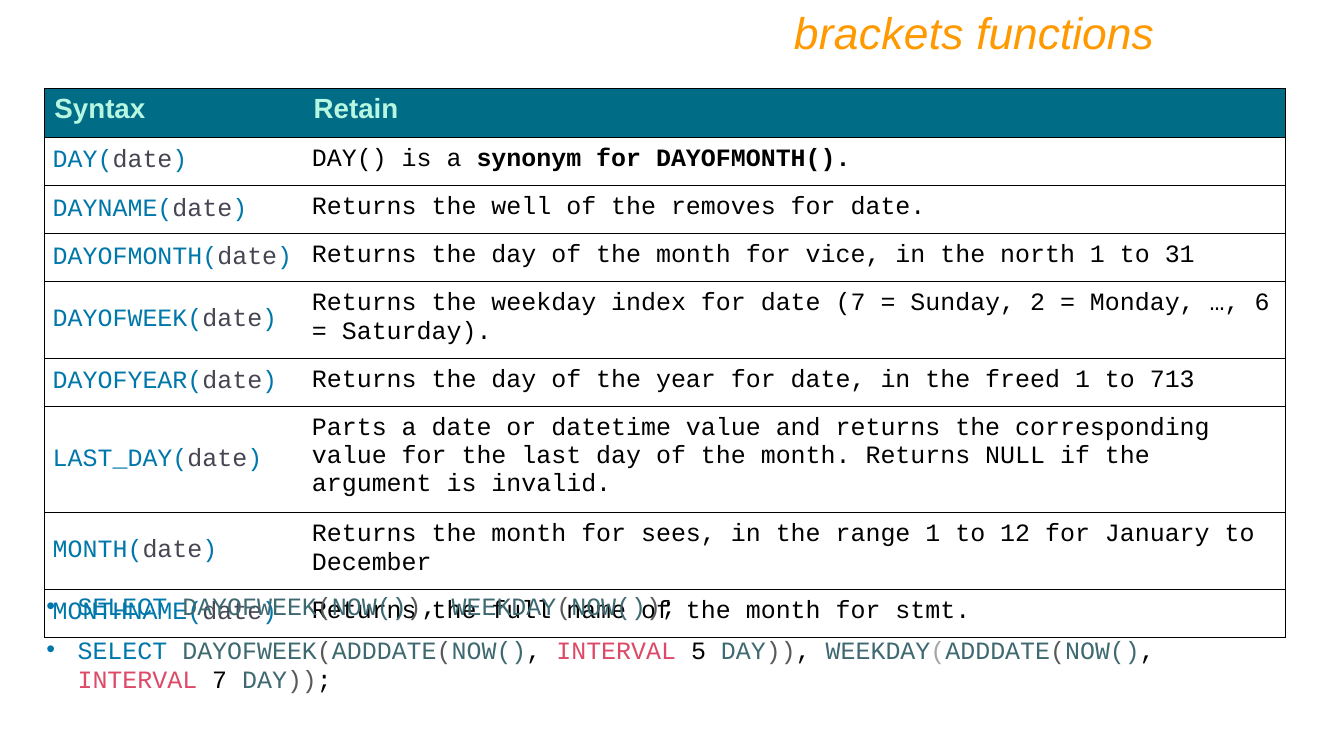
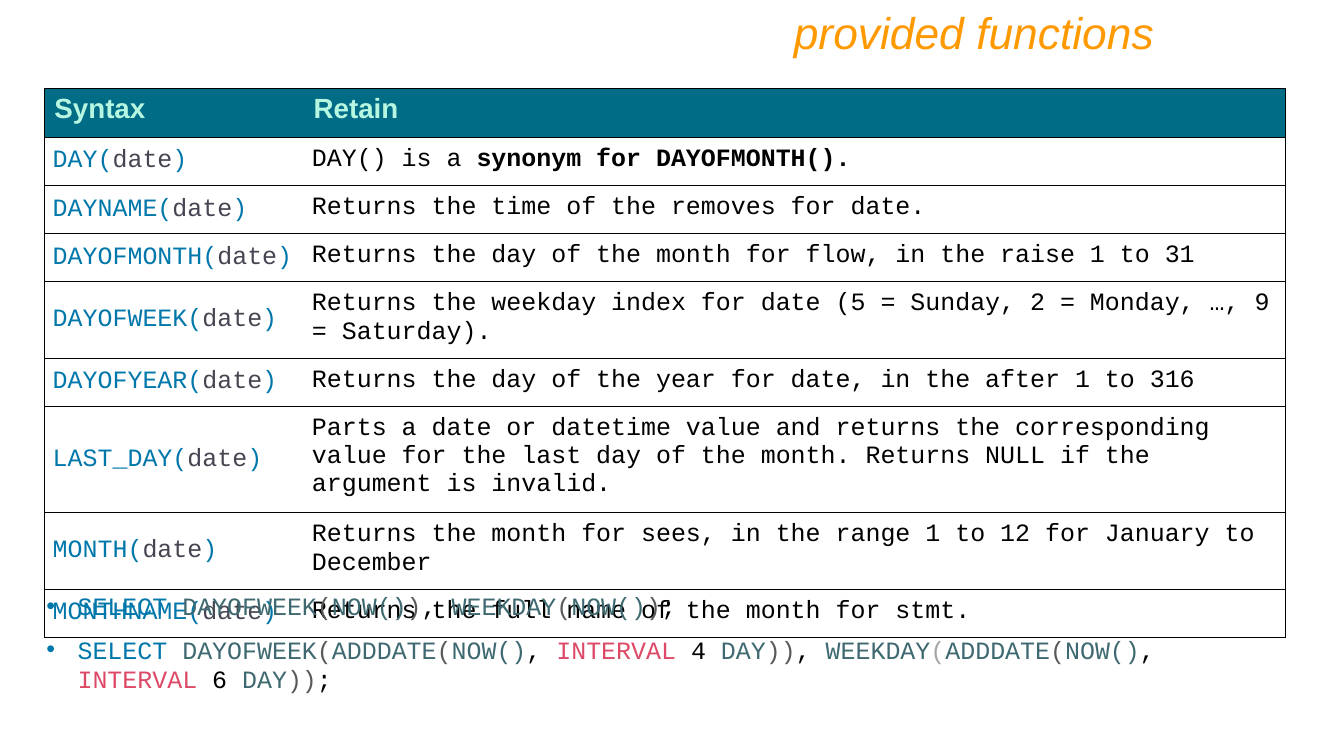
brackets: brackets -> provided
well: well -> time
vice: vice -> flow
north: north -> raise
date 7: 7 -> 5
6: 6 -> 9
freed: freed -> after
713: 713 -> 316
5: 5 -> 4
INTERVAL 7: 7 -> 6
